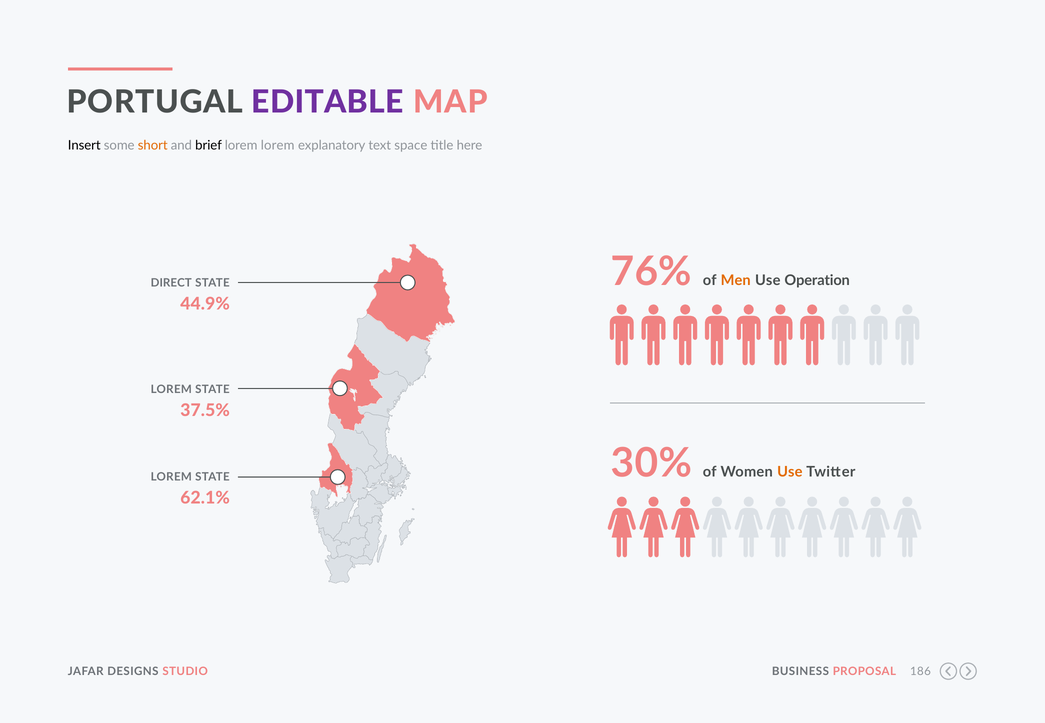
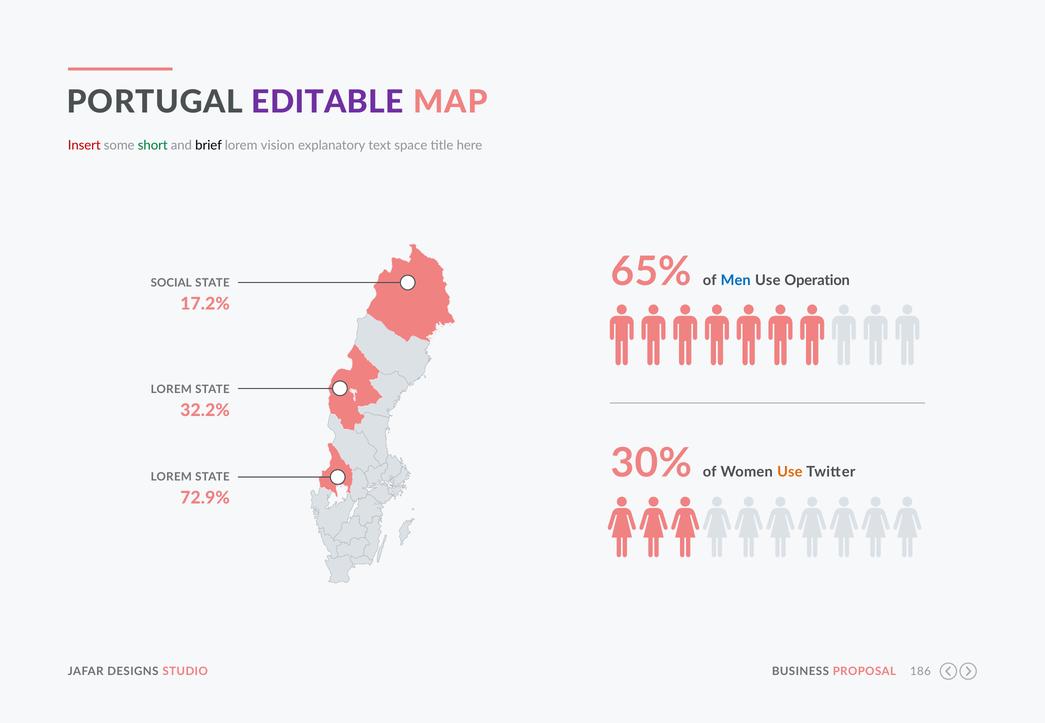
Insert colour: black -> red
short colour: orange -> green
lorem lorem: lorem -> vision
76%: 76% -> 65%
Men colour: orange -> blue
DIRECT: DIRECT -> SOCIAL
44.9%: 44.9% -> 17.2%
37.5%: 37.5% -> 32.2%
62.1%: 62.1% -> 72.9%
